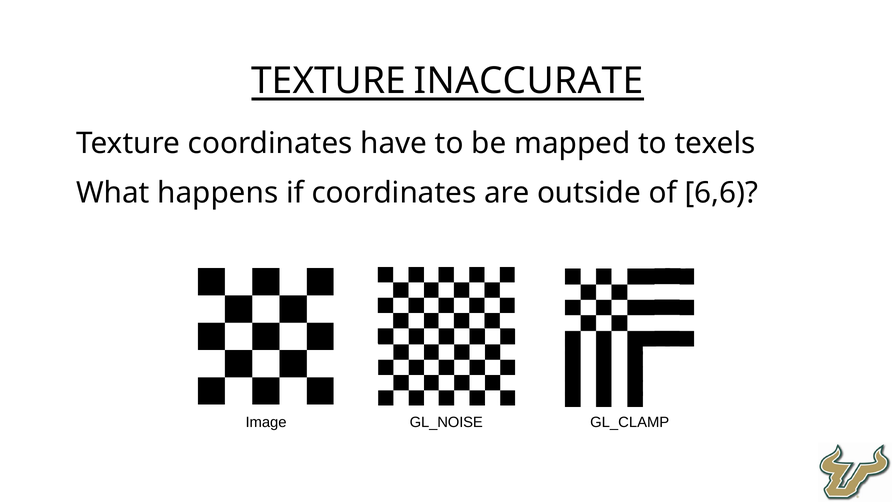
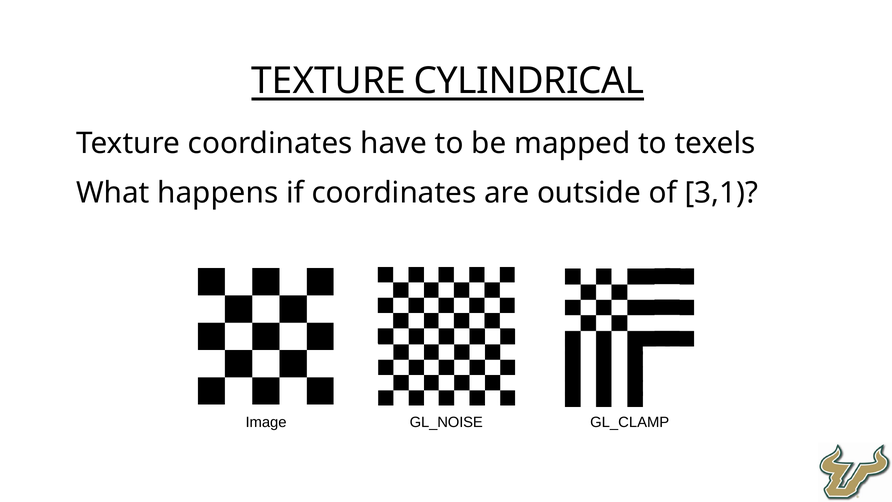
INACCURATE: INACCURATE -> CYLINDRICAL
6,6: 6,6 -> 3,1
